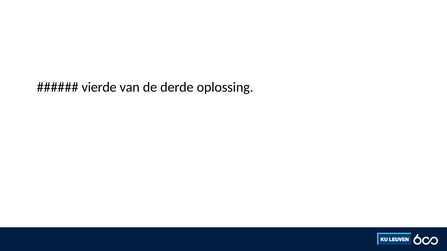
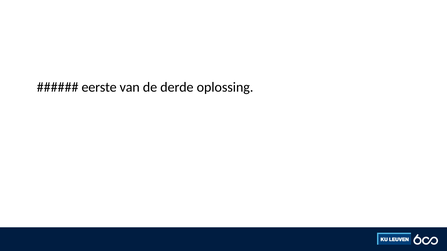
vierde: vierde -> eerste
